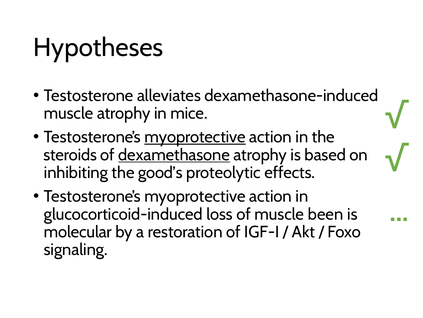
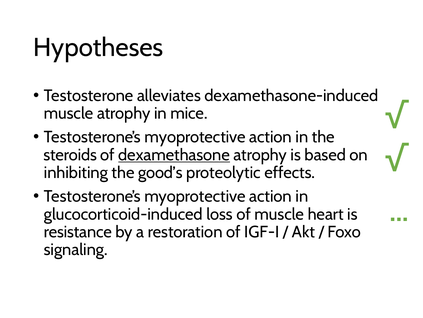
myoprotective at (195, 137) underline: present -> none
been: been -> heart
molecular: molecular -> resistance
